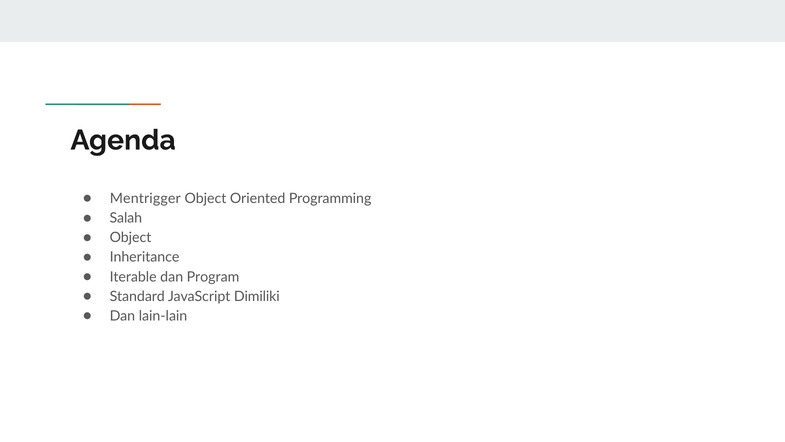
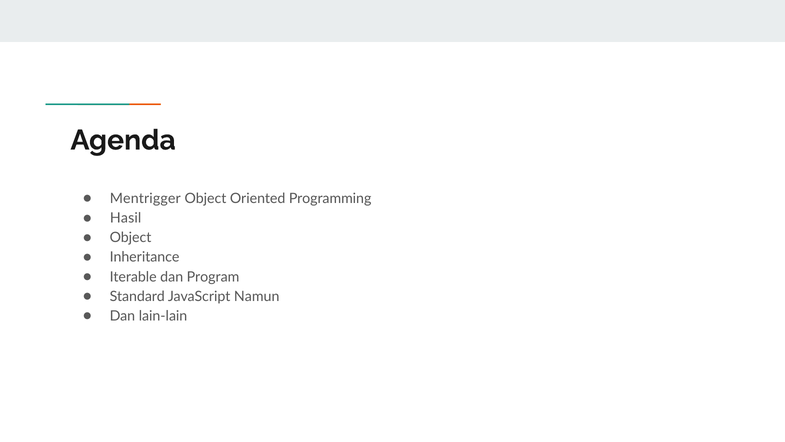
Salah: Salah -> Hasil
Dimiliki: Dimiliki -> Namun
